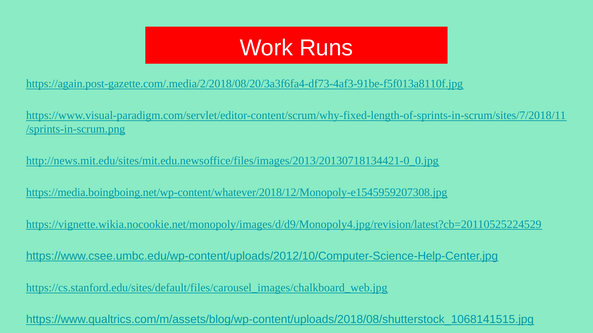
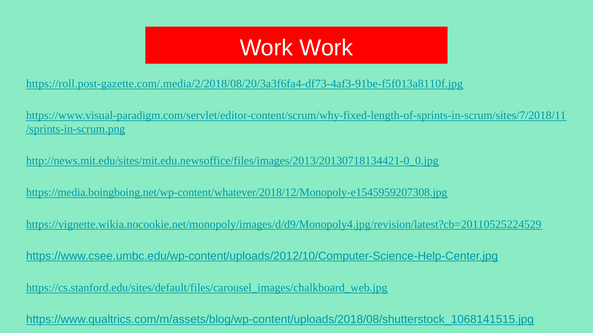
Work Runs: Runs -> Work
https://again.post-gazette.com/.media/2/2018/08/20/3a3f6fa4-df73-4af3-91be-f5f013a8110f.jpg: https://again.post-gazette.com/.media/2/2018/08/20/3a3f6fa4-df73-4af3-91be-f5f013a8110f.jpg -> https://roll.post-gazette.com/.media/2/2018/08/20/3a3f6fa4-df73-4af3-91be-f5f013a8110f.jpg
